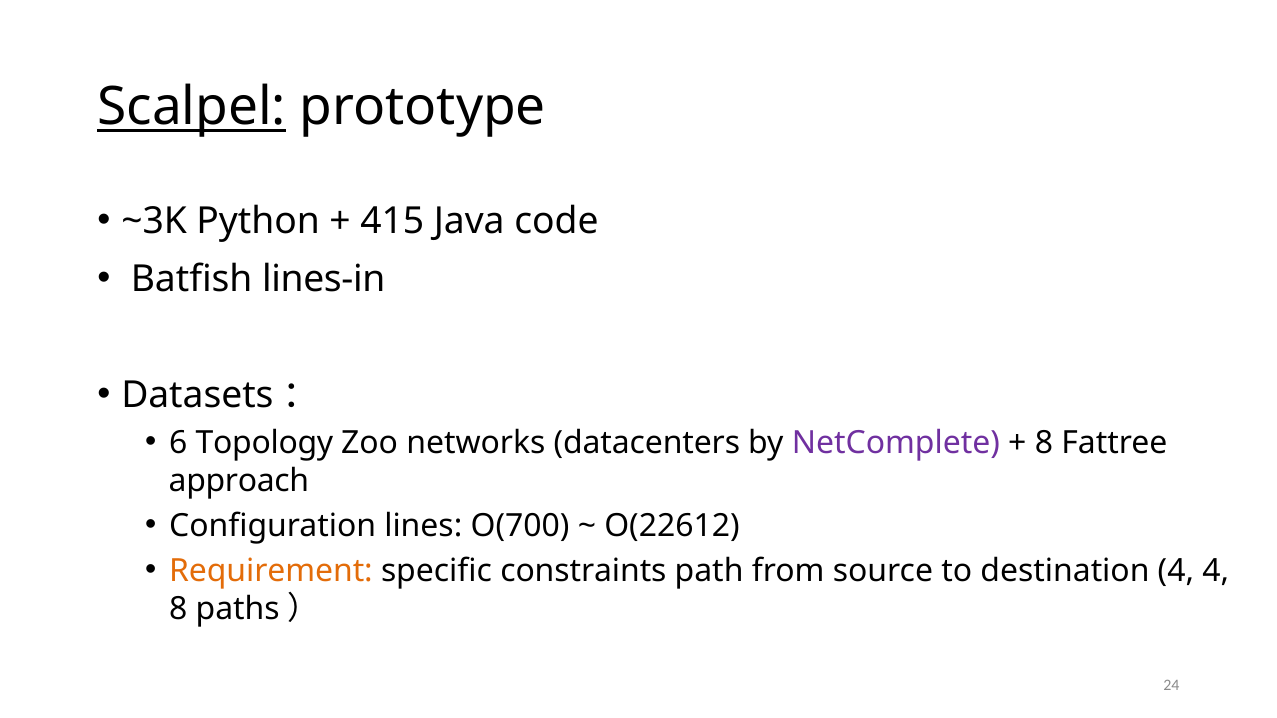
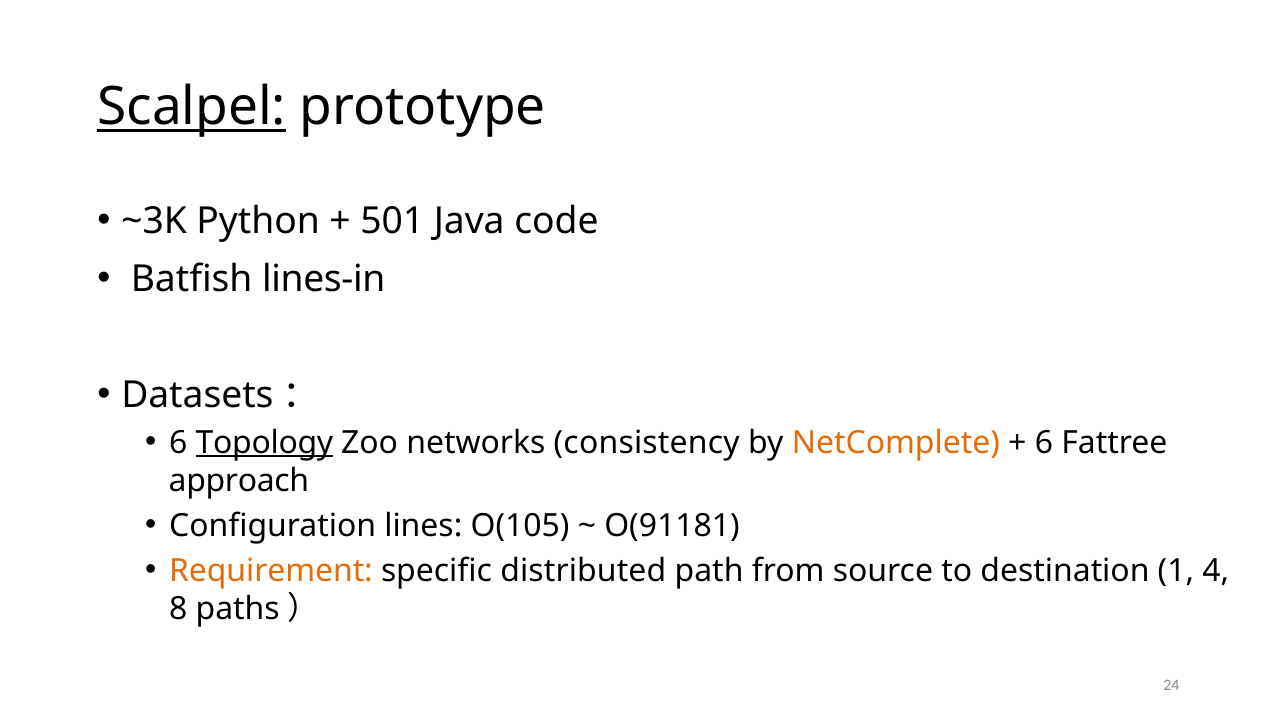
415: 415 -> 501
Topology underline: none -> present
datacenters: datacenters -> consistency
NetComplete colour: purple -> orange
8 at (1044, 443): 8 -> 6
O(700: O(700 -> O(105
O(22612: O(22612 -> O(91181
constraints: constraints -> distributed
destination 4: 4 -> 1
